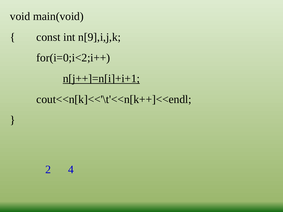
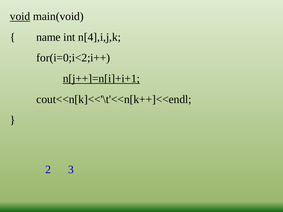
void underline: none -> present
const: const -> name
n[9],i,j,k: n[9],i,j,k -> n[4],i,j,k
4: 4 -> 3
